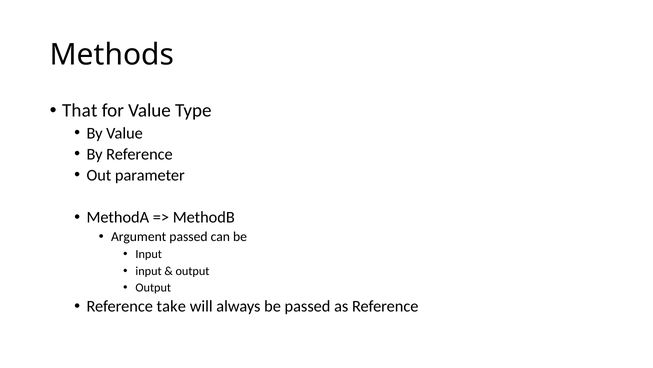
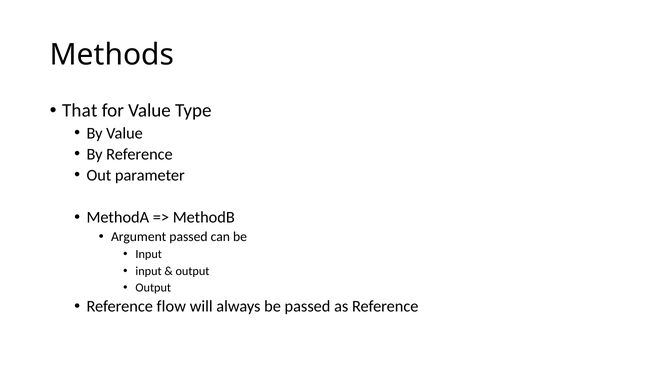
take: take -> flow
